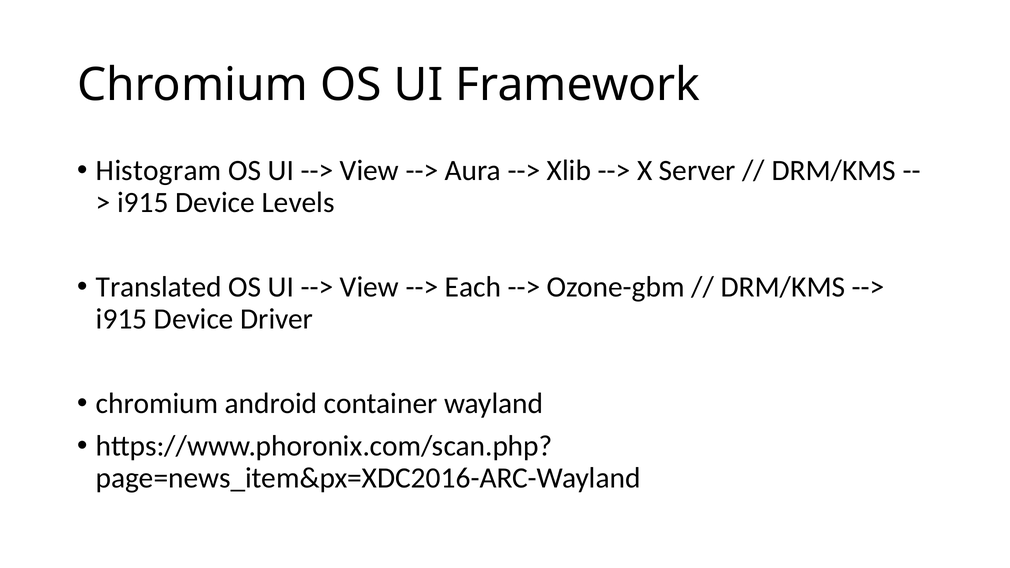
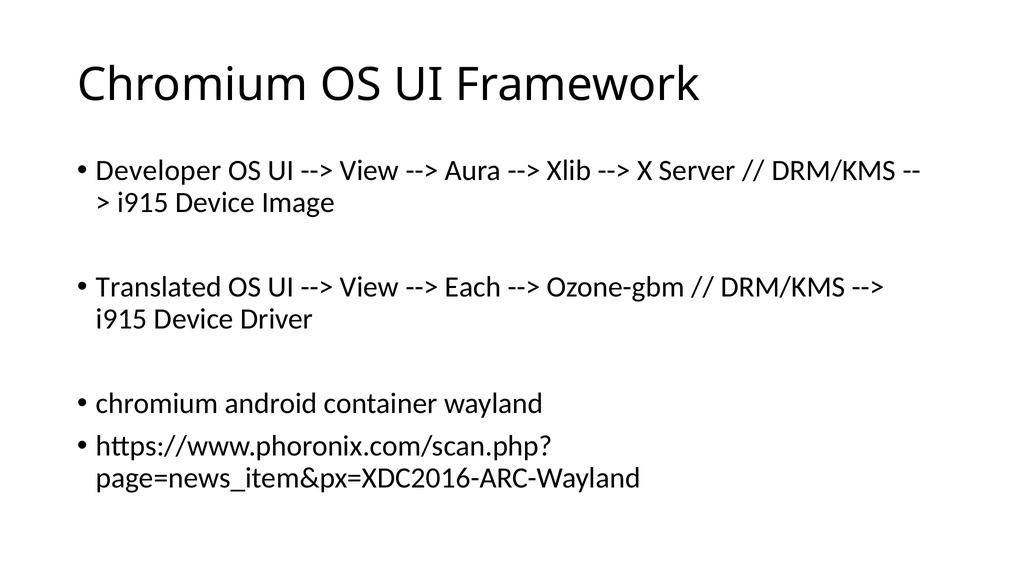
Histogram: Histogram -> Developer
Levels: Levels -> Image
